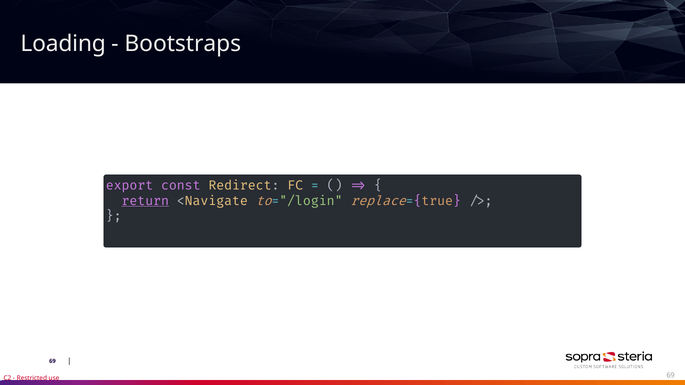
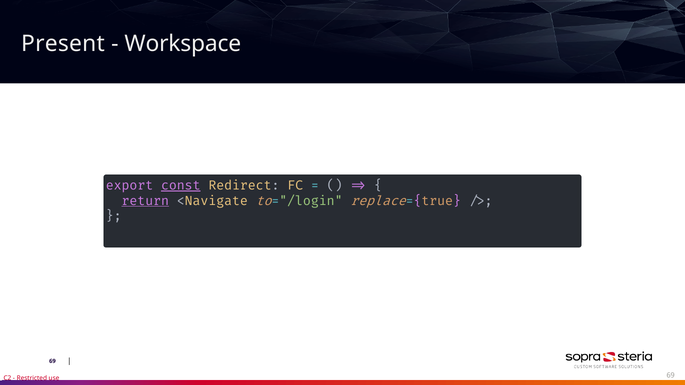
Loading: Loading -> Present
Bootstraps: Bootstraps -> Workspace
const underline: none -> present
